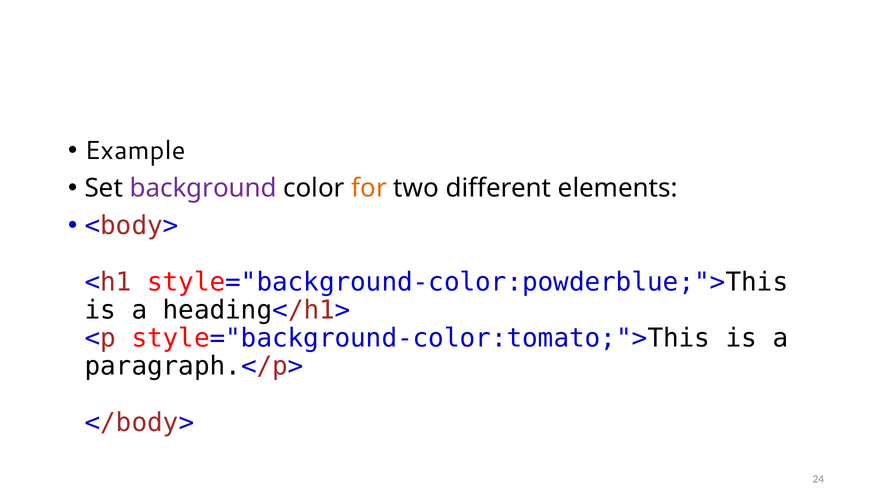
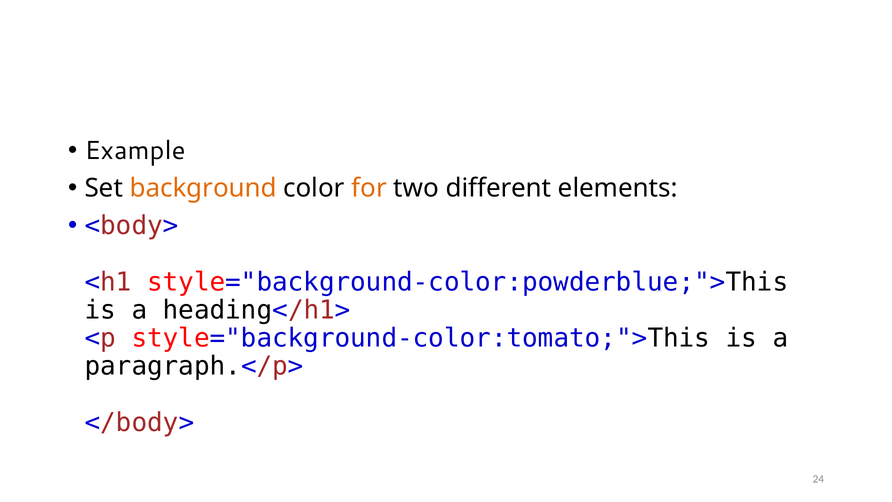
background colour: purple -> orange
